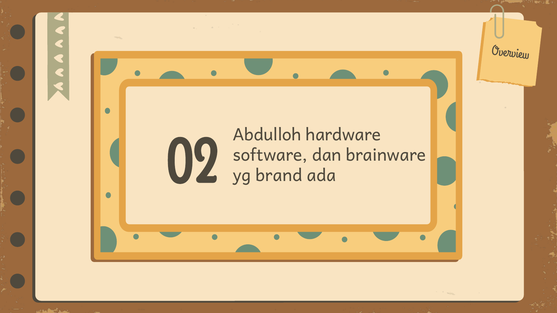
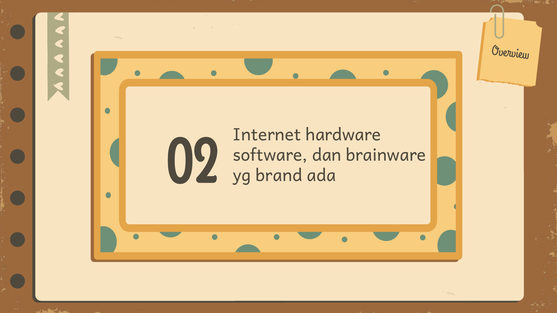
Abdulloh: Abdulloh -> Internet
